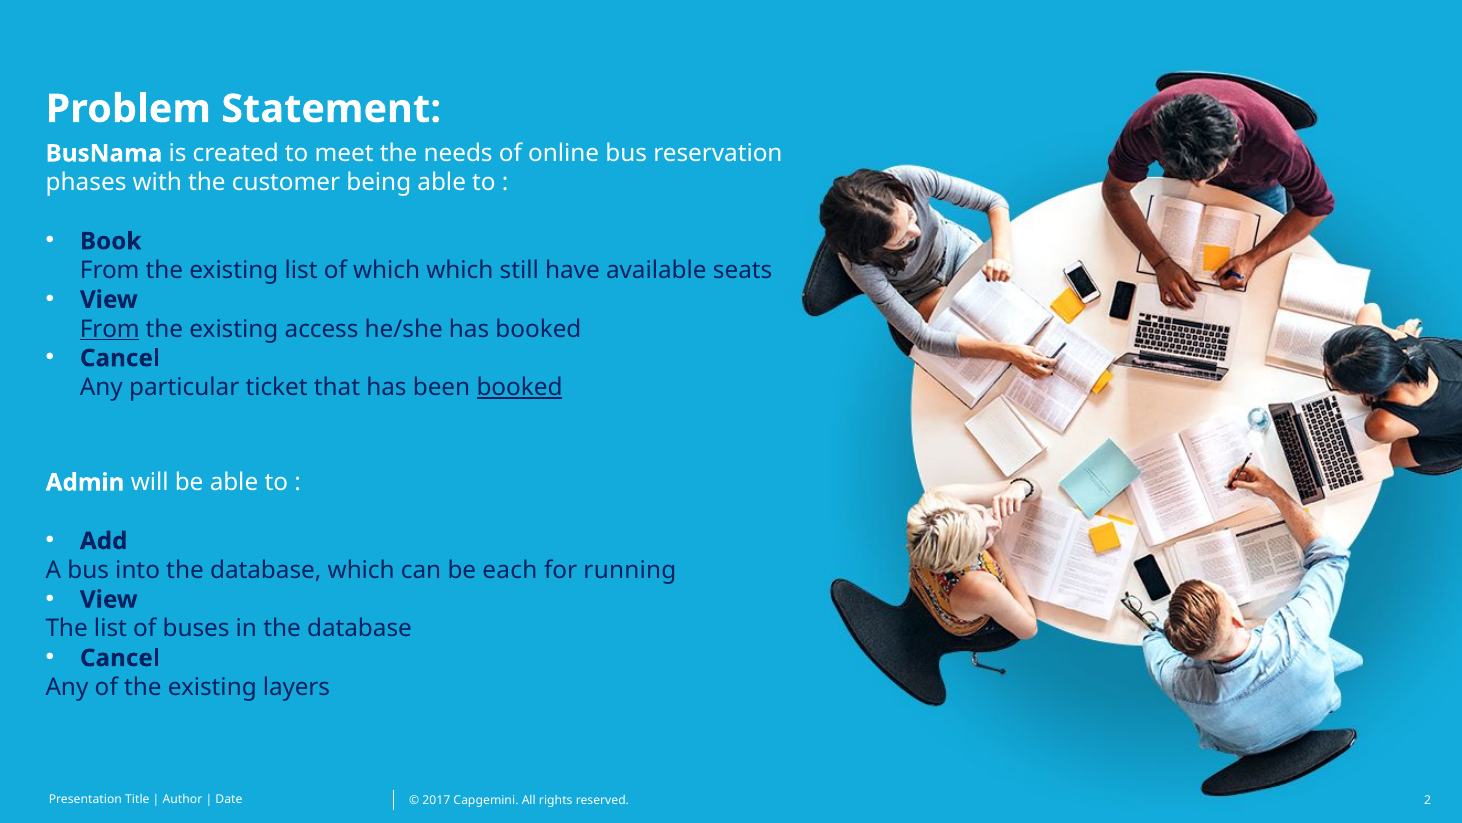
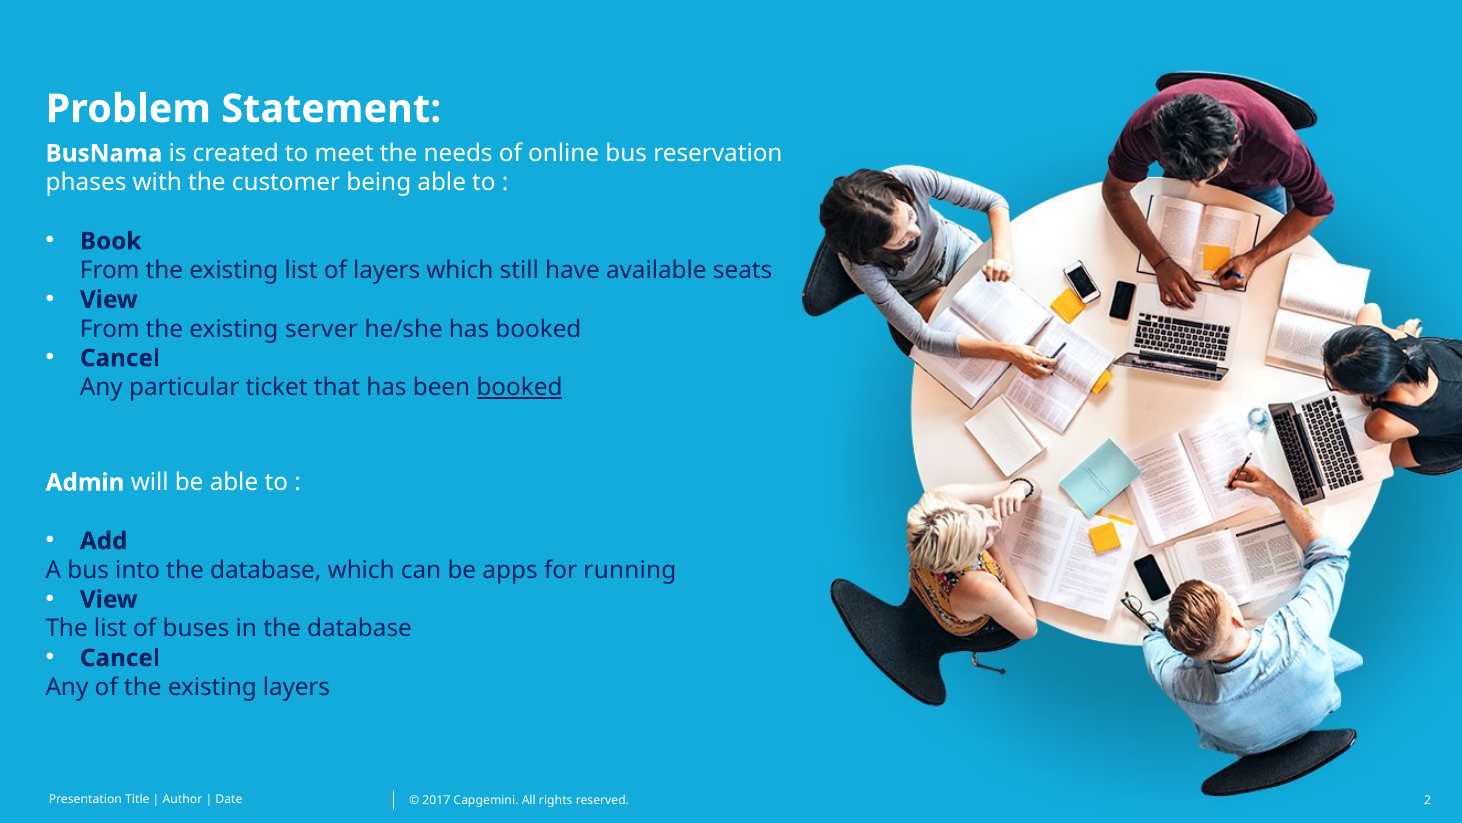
of which: which -> layers
From at (110, 329) underline: present -> none
access: access -> server
each: each -> apps
